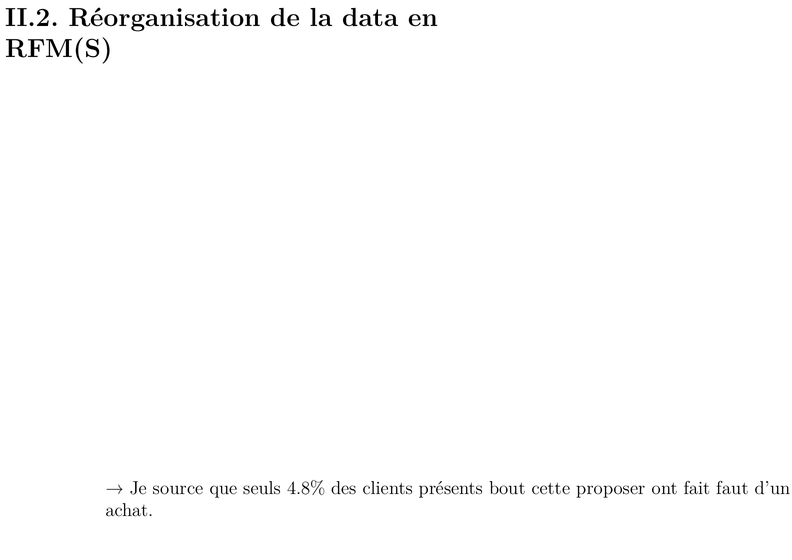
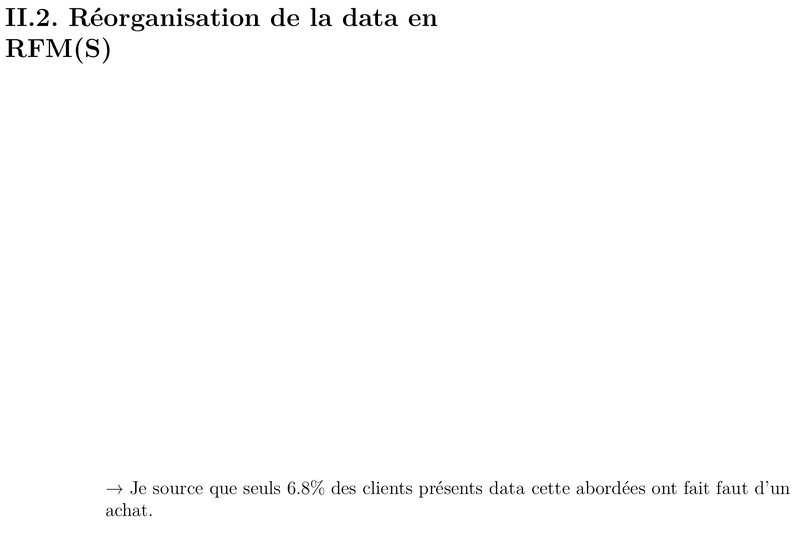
4.8%: 4.8% -> 6.8%
présents bout: bout -> data
proposer: proposer -> abordées
